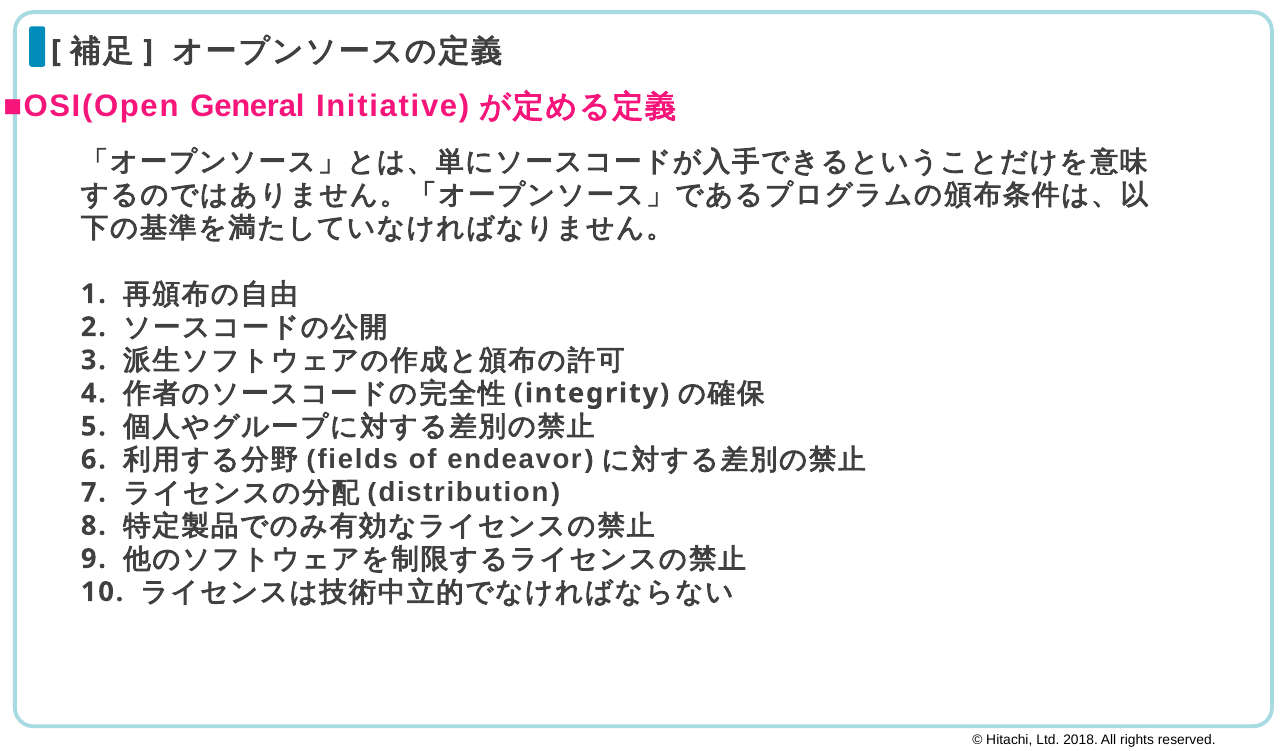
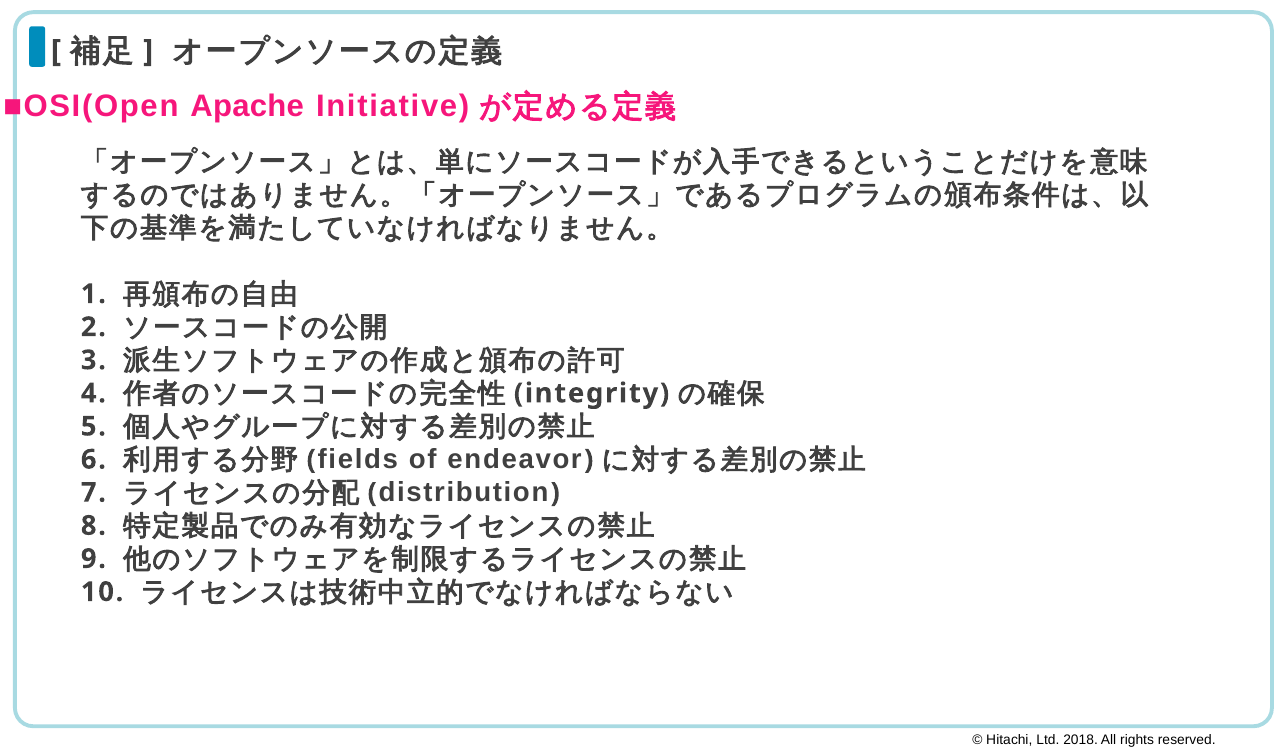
General: General -> Apache
